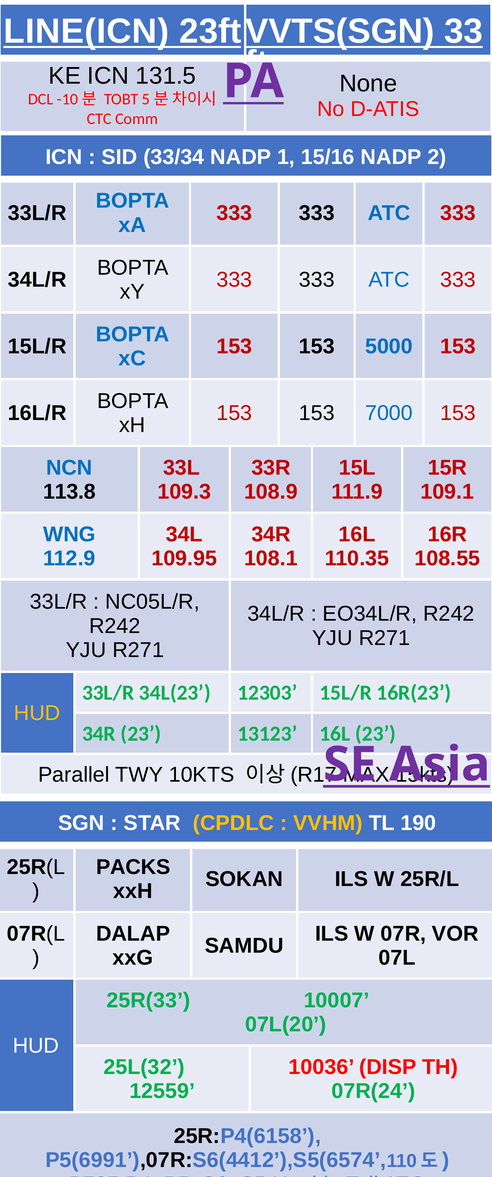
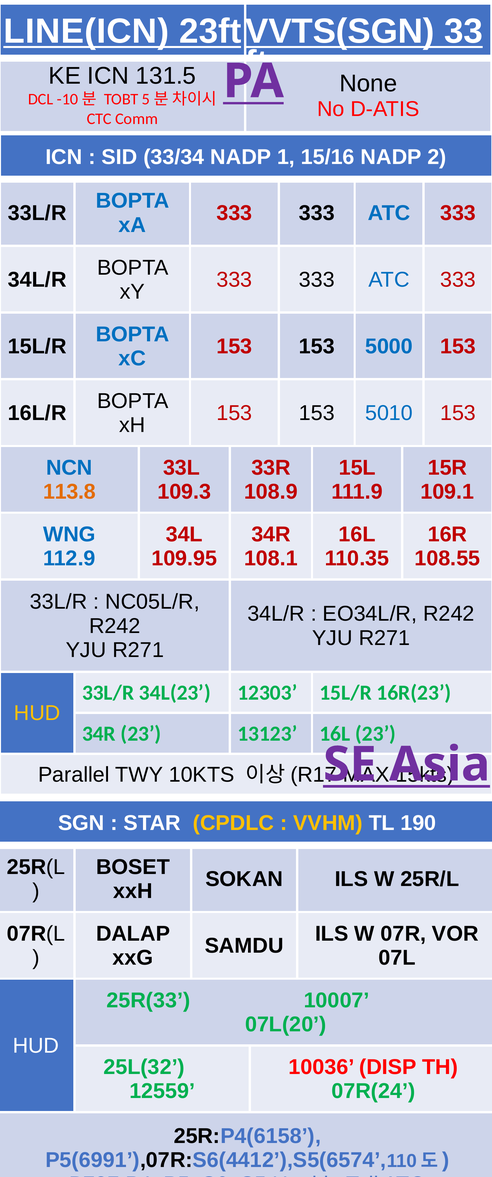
7000: 7000 -> 5010
113.8 colour: black -> orange
PACKS: PACKS -> BOSET
